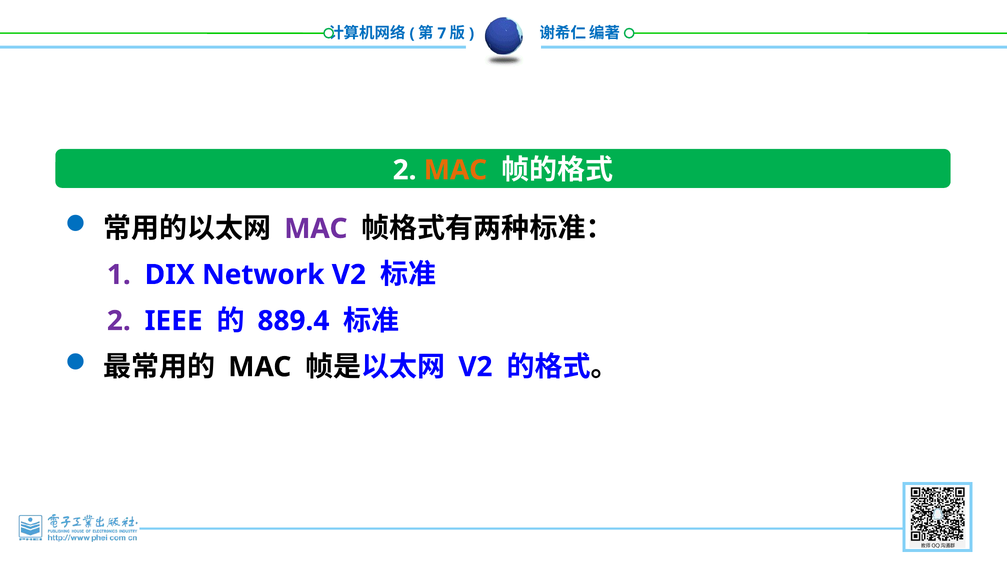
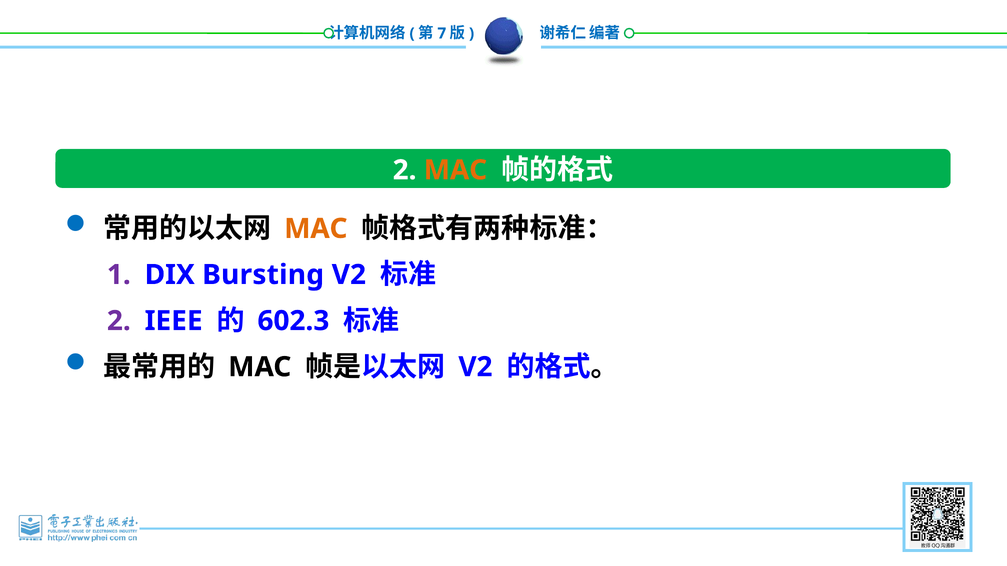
MAC at (316, 229) colour: purple -> orange
Network: Network -> Bursting
889.4: 889.4 -> 602.3
